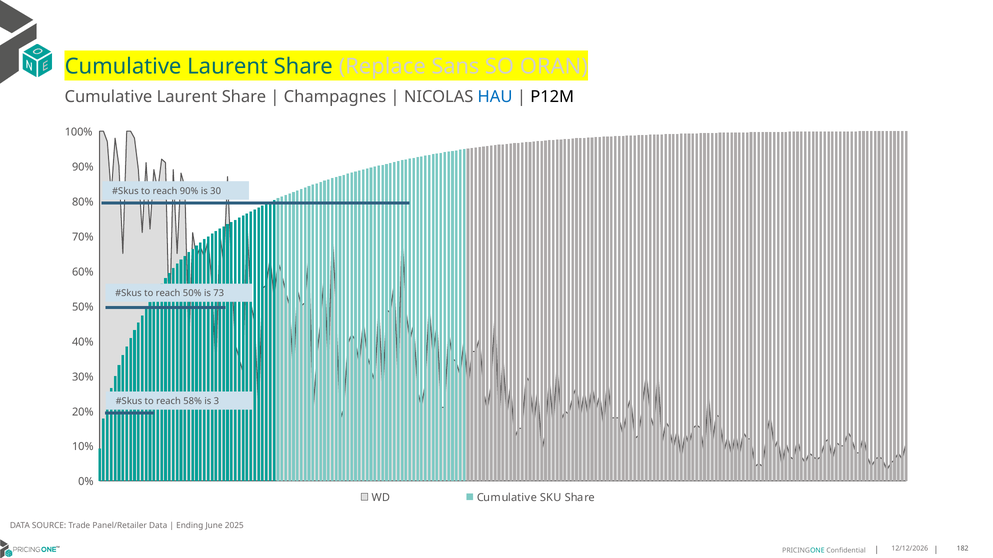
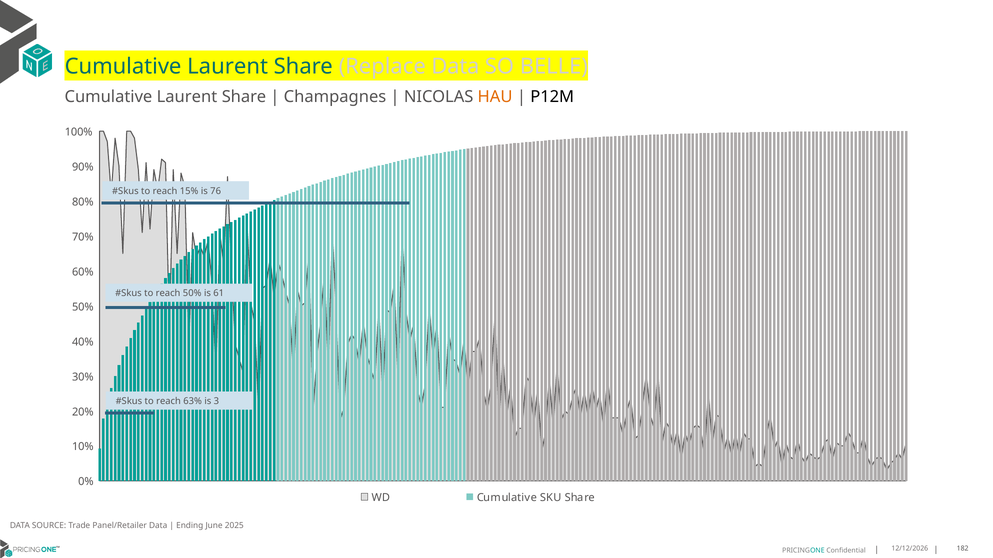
Replace Sans: Sans -> Data
ORAN: ORAN -> BELLE
HAU colour: blue -> orange
reach 90%: 90% -> 15%
30: 30 -> 76
73: 73 -> 61
58%: 58% -> 63%
